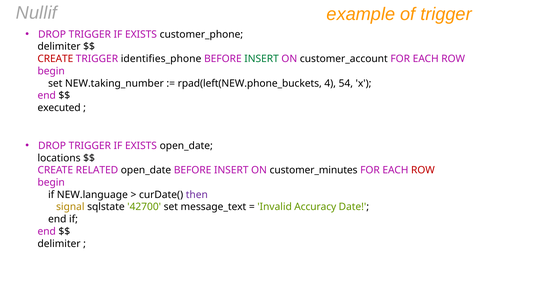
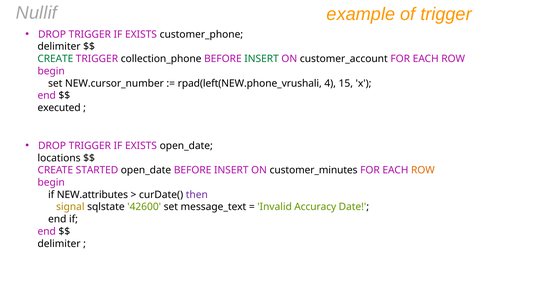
CREATE at (55, 59) colour: red -> green
identifies_phone: identifies_phone -> collection_phone
NEW.taking_number: NEW.taking_number -> NEW.cursor_number
rpad(left(NEW.phone_buckets: rpad(left(NEW.phone_buckets -> rpad(left(NEW.phone_vrushali
54: 54 -> 15
RELATED: RELATED -> STARTED
ROW at (423, 170) colour: red -> orange
NEW.language: NEW.language -> NEW.attributes
42700: 42700 -> 42600
